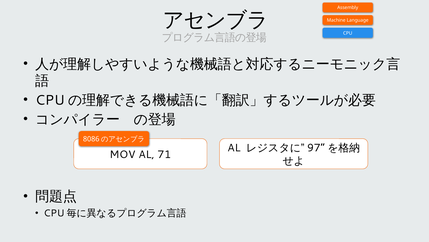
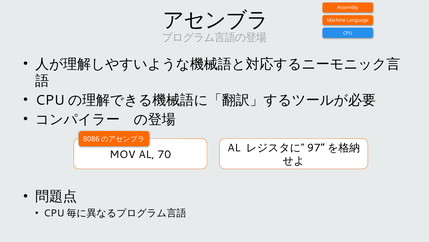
71: 71 -> 70
